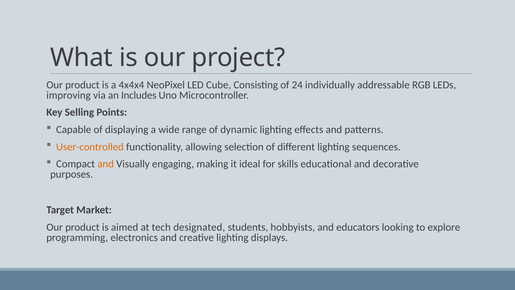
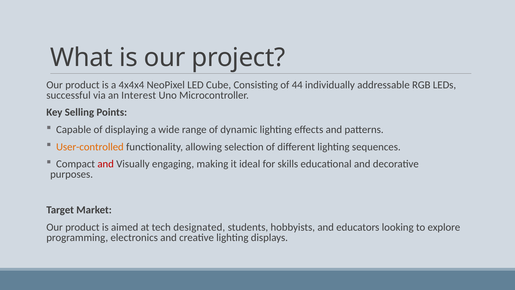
24: 24 -> 44
improving: improving -> successful
Includes: Includes -> Interest
and at (106, 164) colour: orange -> red
